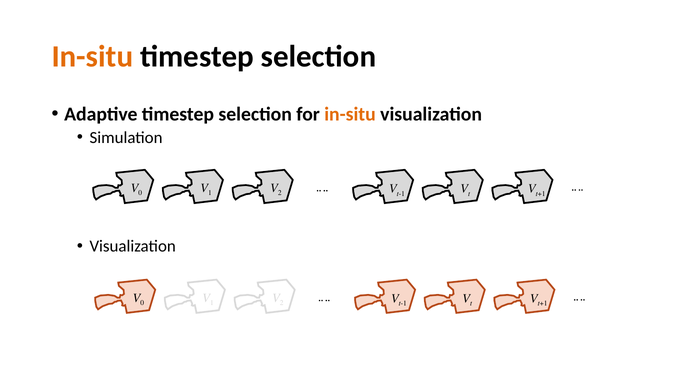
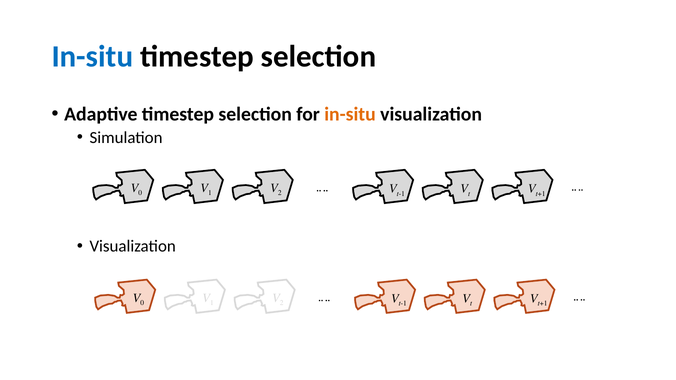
In-situ at (92, 57) colour: orange -> blue
